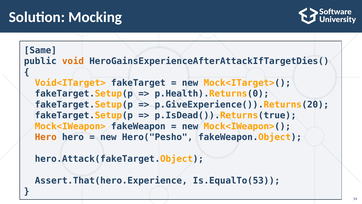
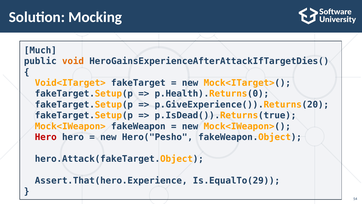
Same: Same -> Much
Hero at (46, 137) colour: orange -> red
Is.EqualTo(53: Is.EqualTo(53 -> Is.EqualTo(29
